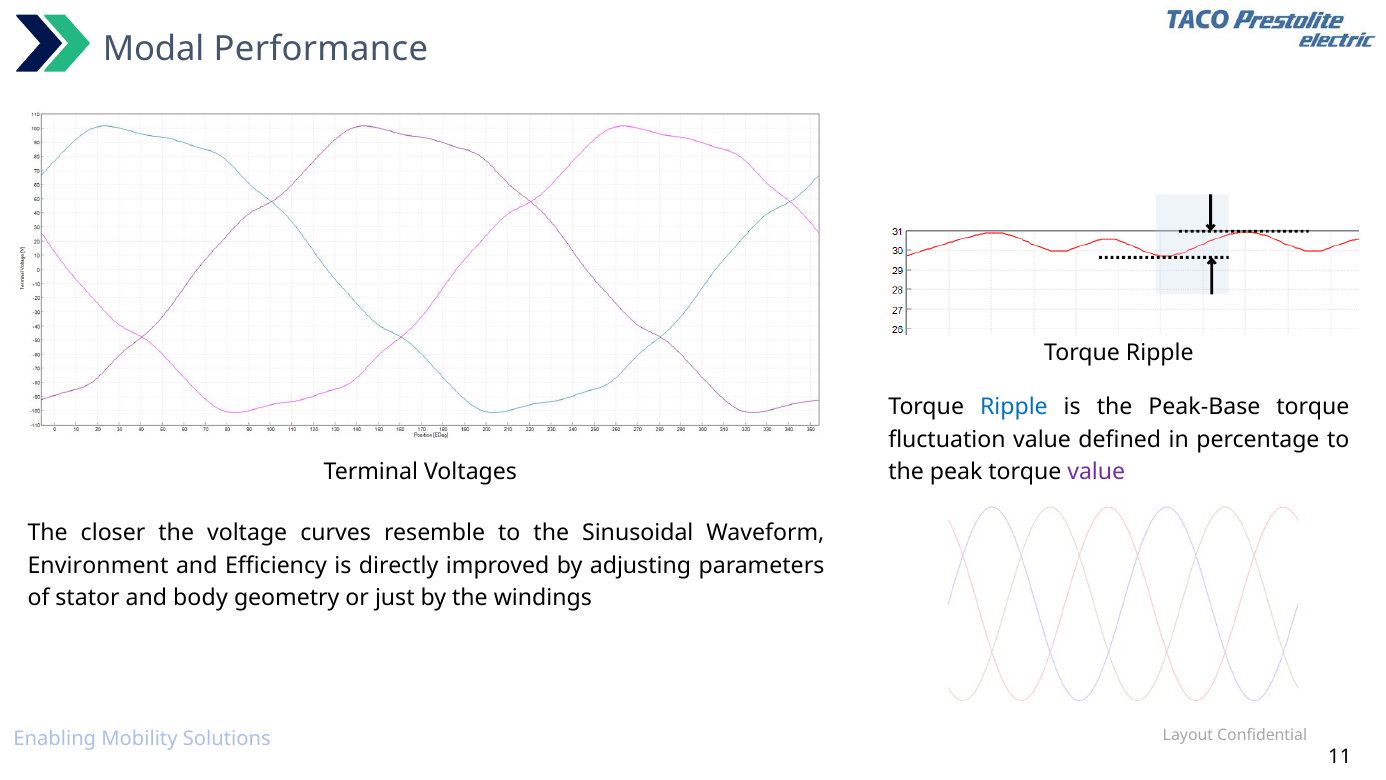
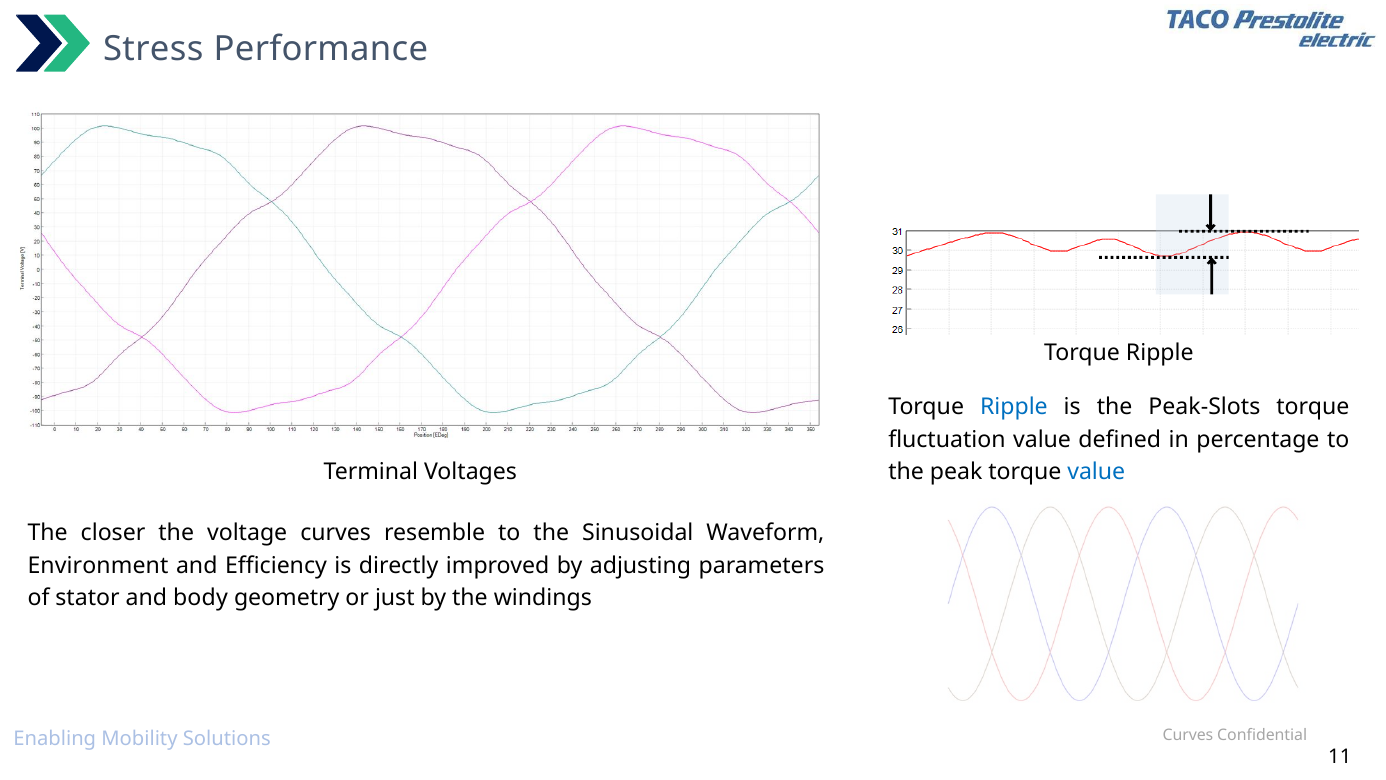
Modal: Modal -> Stress
Peak-Base: Peak-Base -> Peak-Slots
value at (1096, 472) colour: purple -> blue
Layout at (1188, 735): Layout -> Curves
